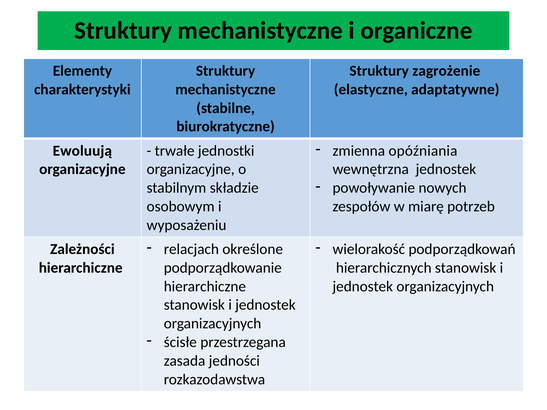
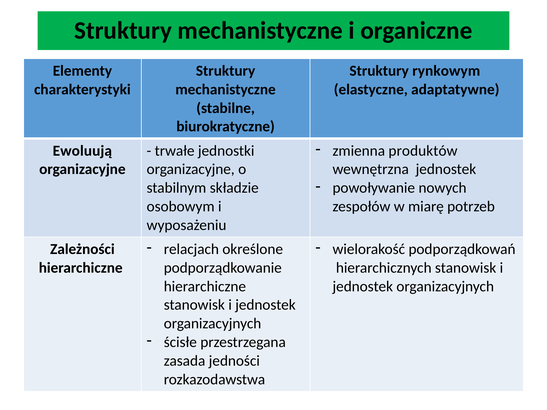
zagrożenie: zagrożenie -> rynkowym
opóźniania: opóźniania -> produktów
